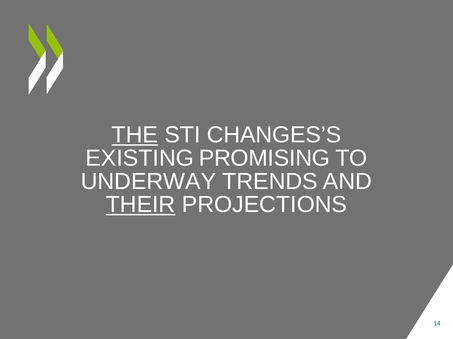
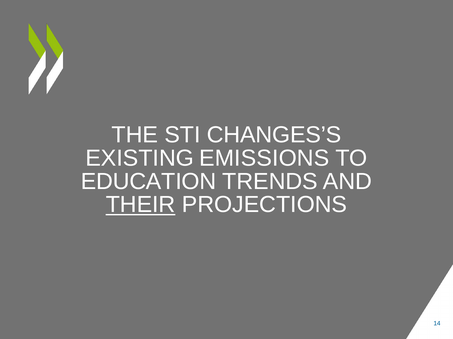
THE underline: present -> none
PROMISING: PROMISING -> EMISSIONS
UNDERWAY: UNDERWAY -> EDUCATION
